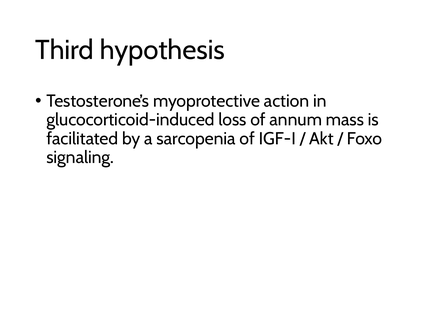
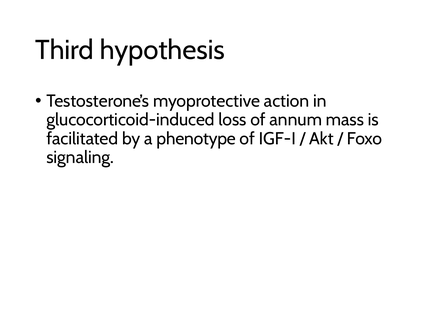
sarcopenia: sarcopenia -> phenotype
